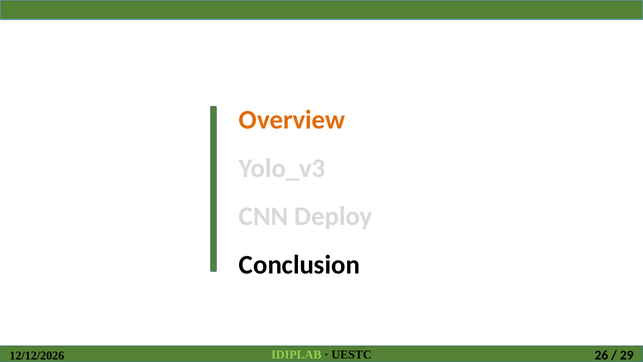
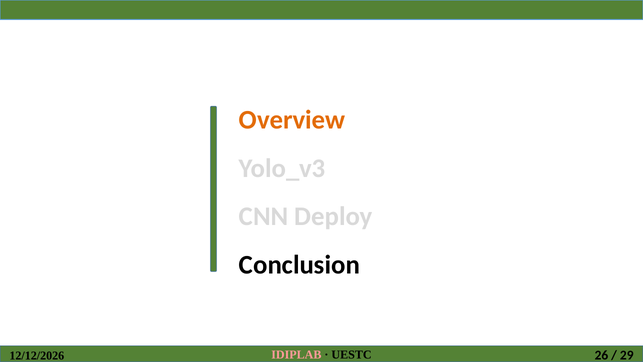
IDIPLAB colour: light green -> pink
